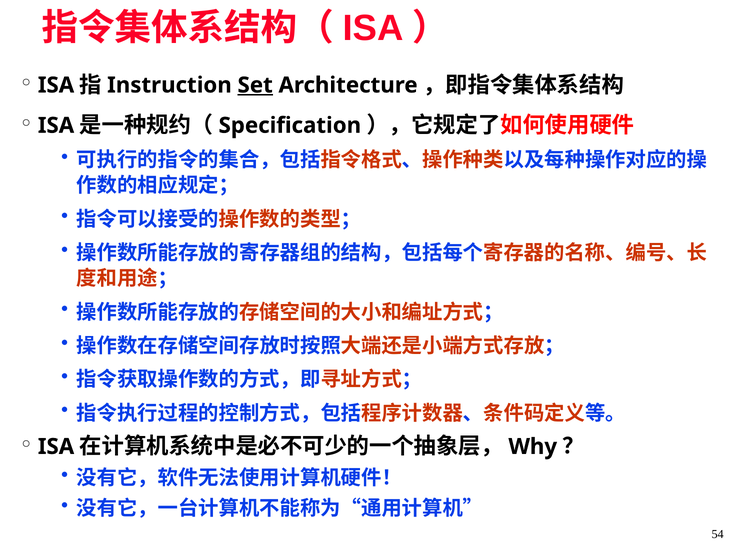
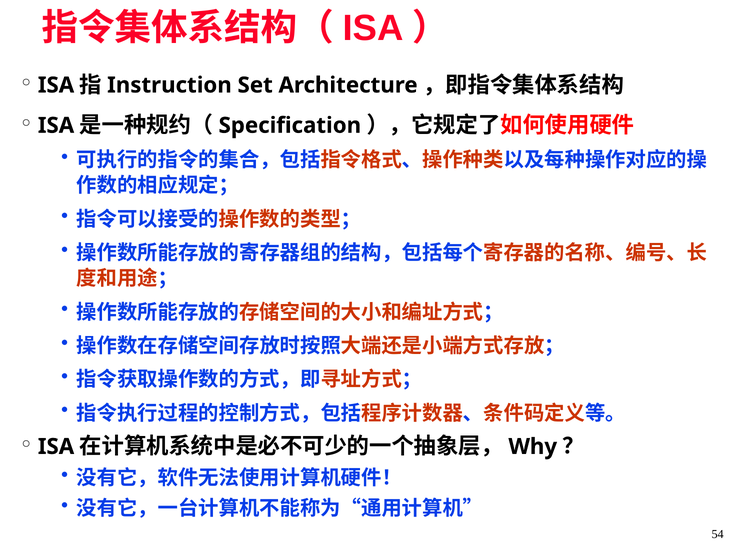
Set underline: present -> none
